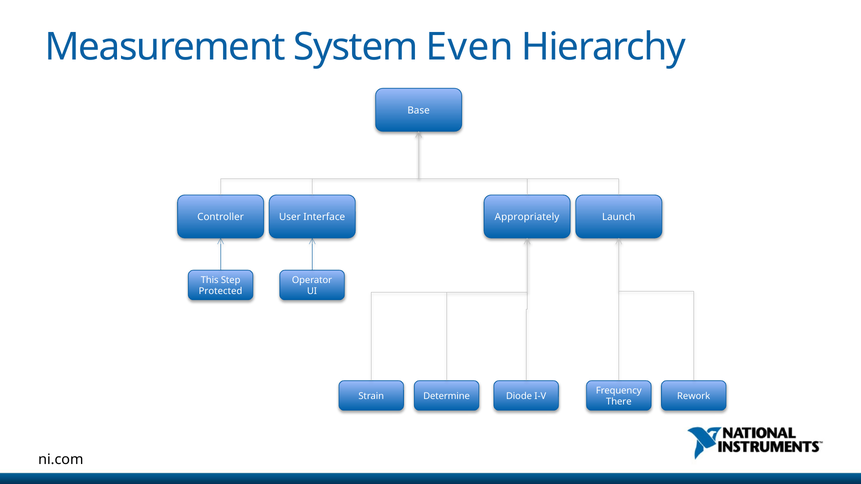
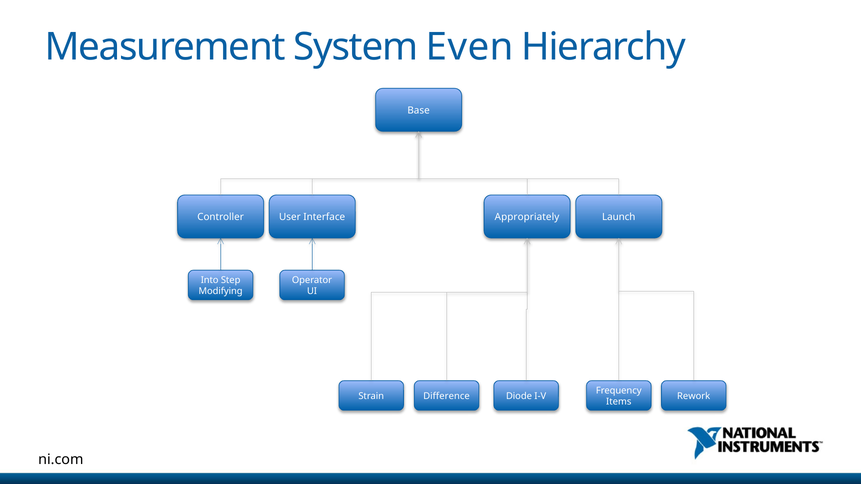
This: This -> Into
Protected: Protected -> Modifying
Determine: Determine -> Difference
There: There -> Items
